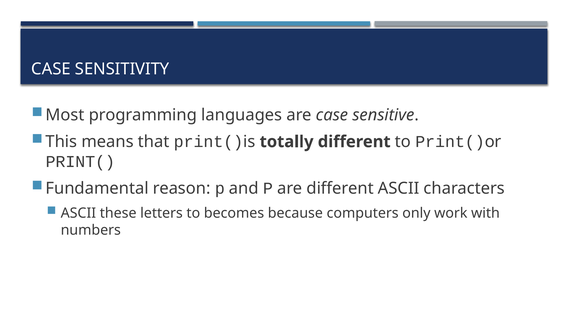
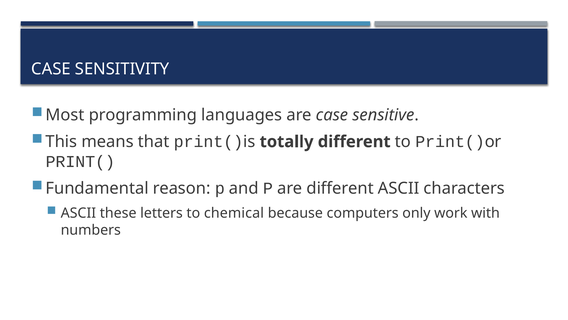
becomes: becomes -> chemical
